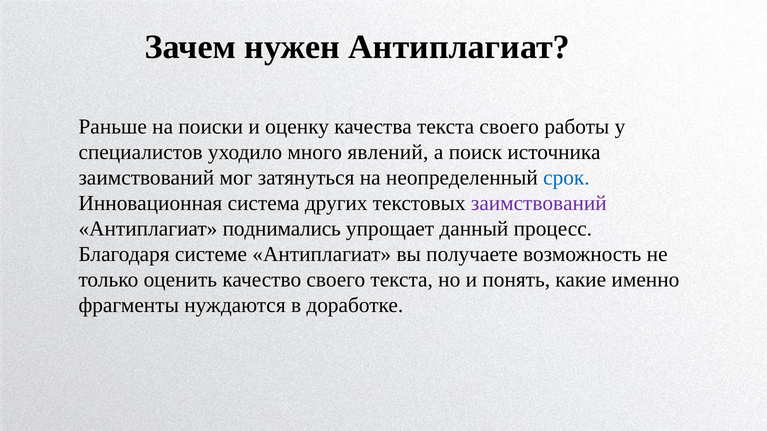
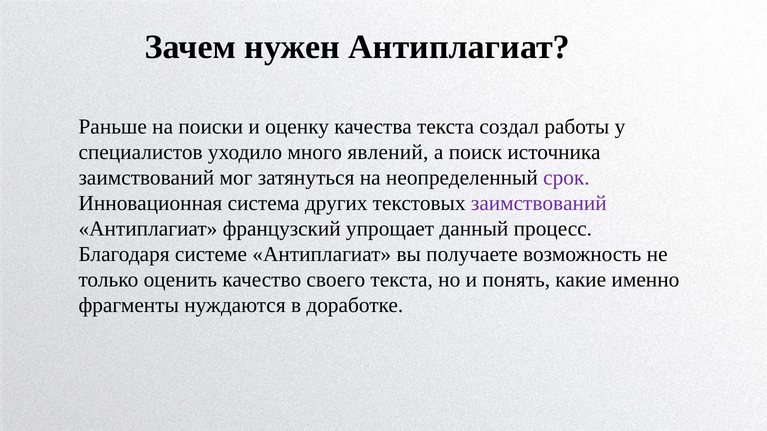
текста своего: своего -> создал
срок colour: blue -> purple
поднимались: поднимались -> французский
